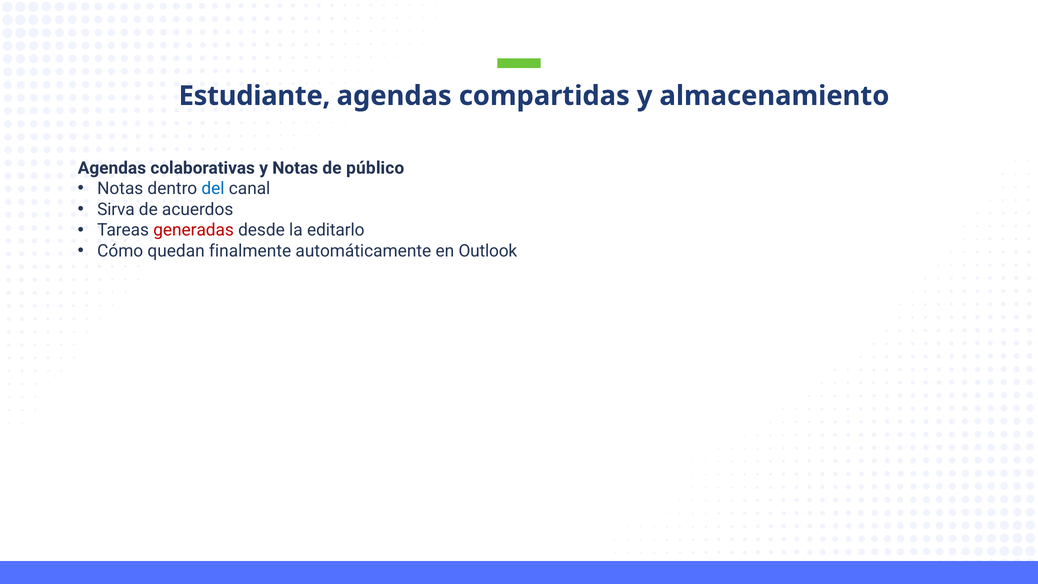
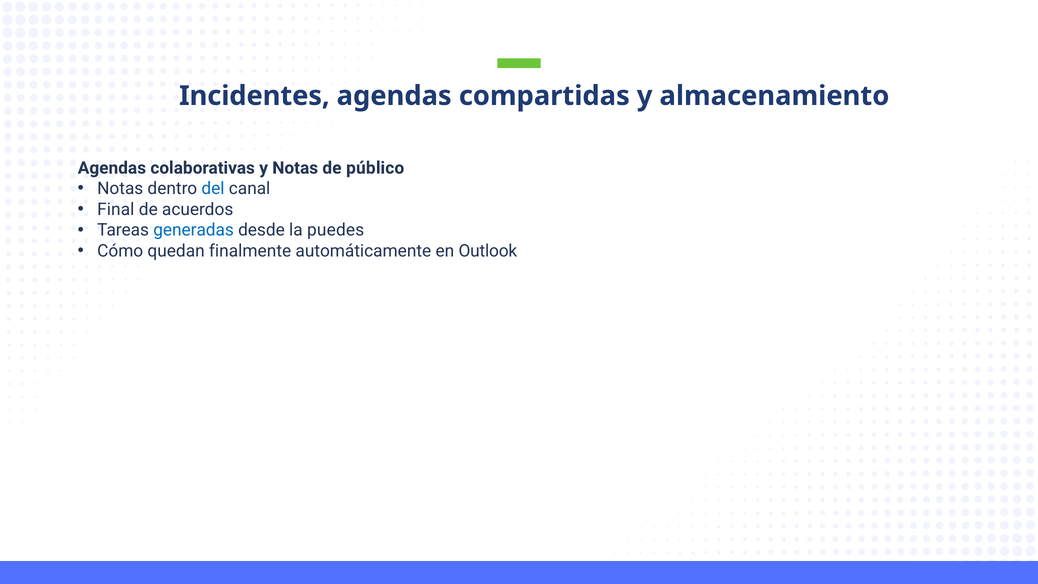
Estudiante: Estudiante -> Incidentes
Sirva: Sirva -> Final
generadas colour: red -> blue
editarlo: editarlo -> puedes
